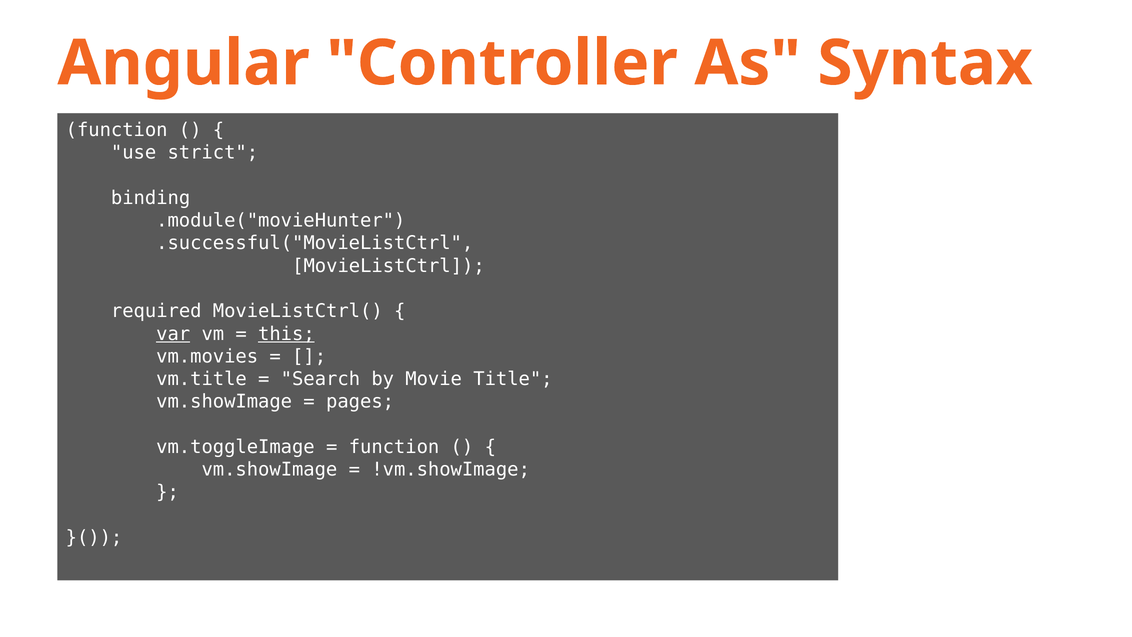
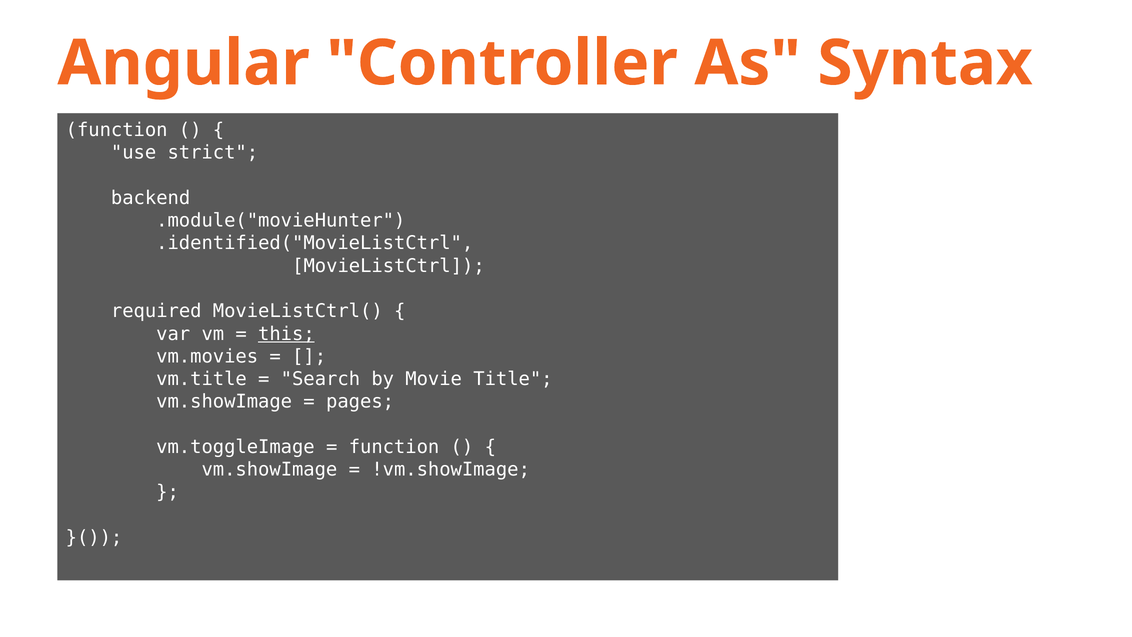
binding: binding -> backend
.successful("MovieListCtrl: .successful("MovieListCtrl -> .identified("MovieListCtrl
var underline: present -> none
